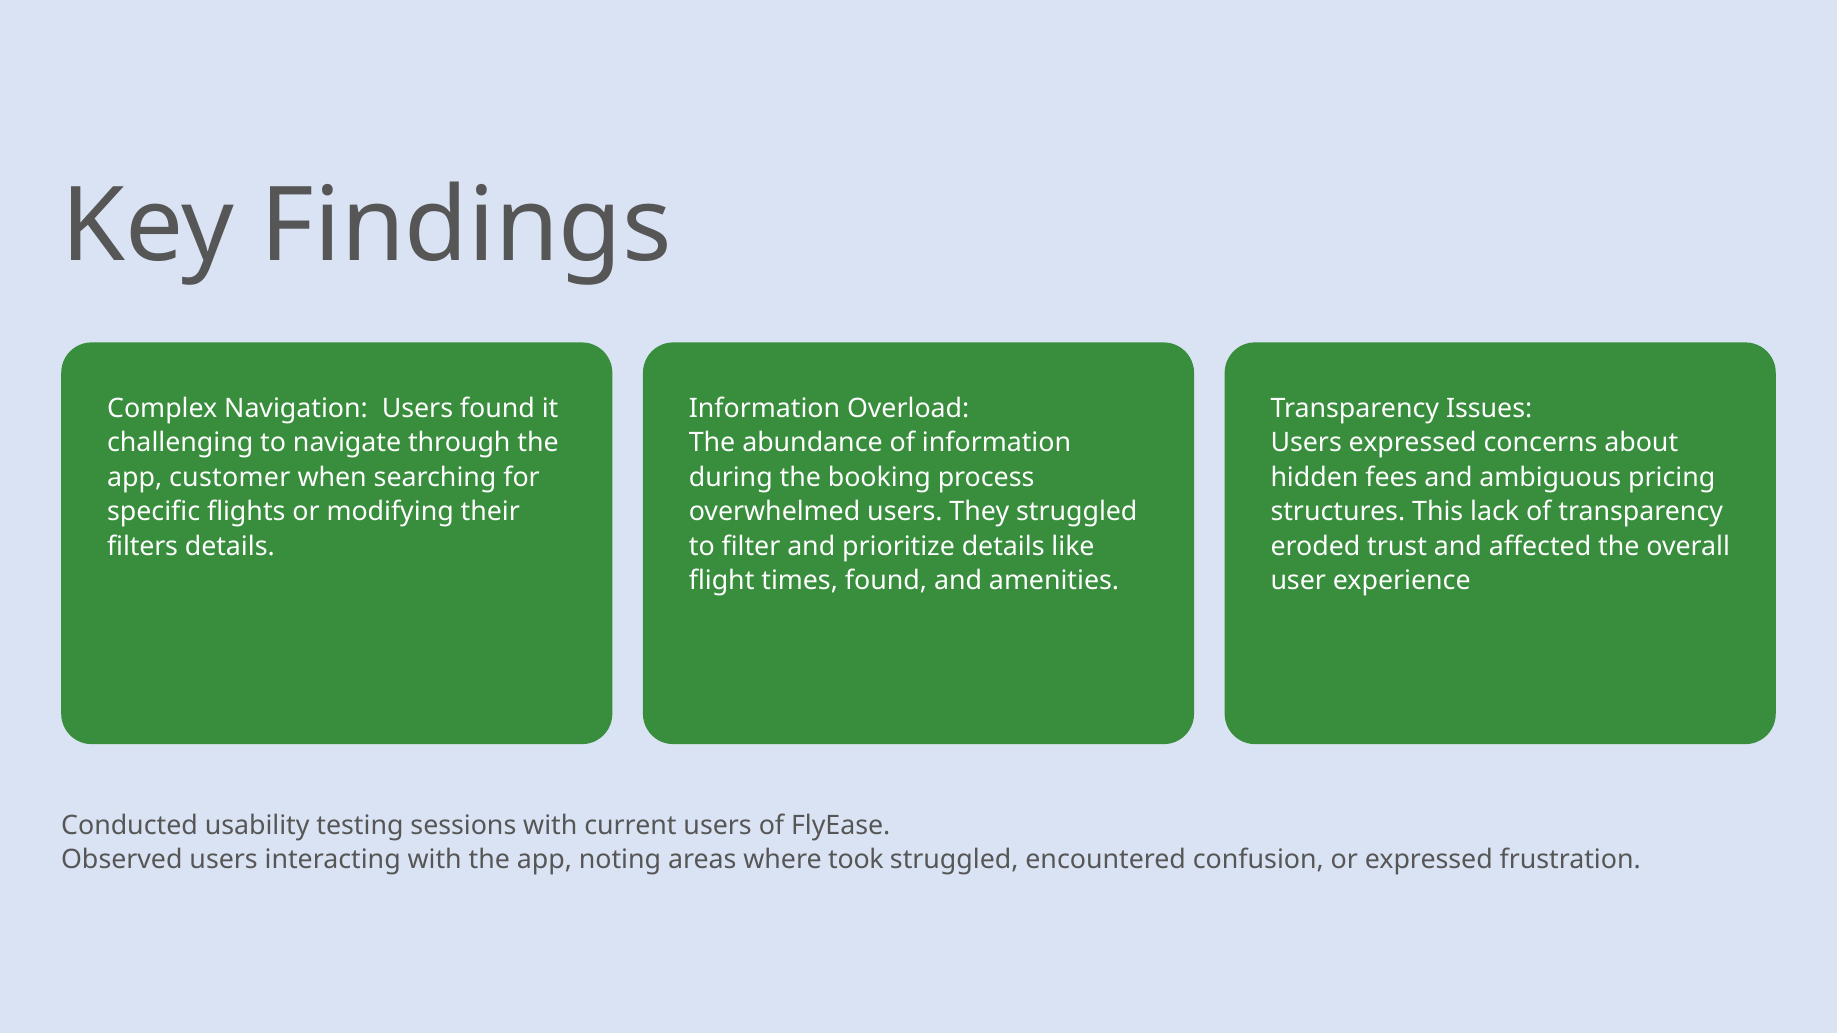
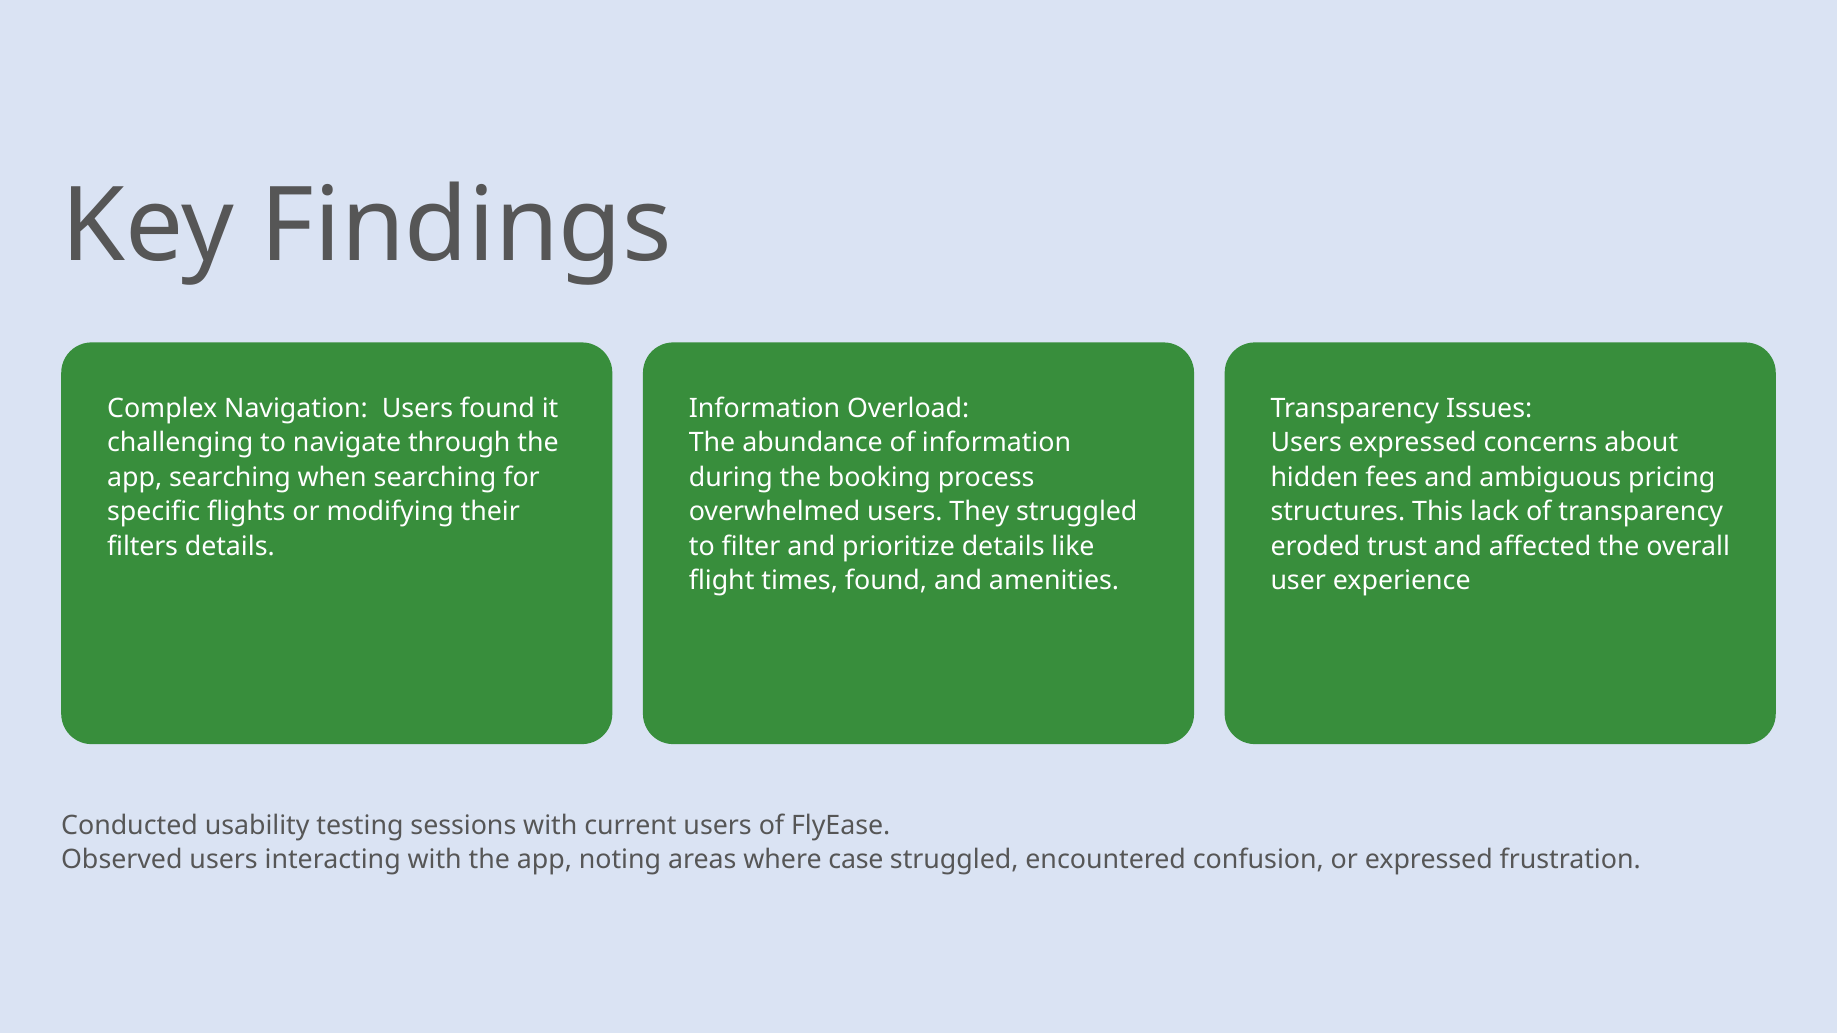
app customer: customer -> searching
took: took -> case
